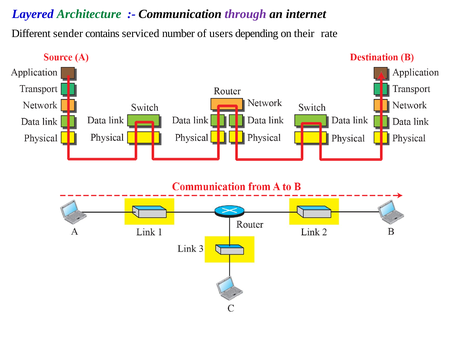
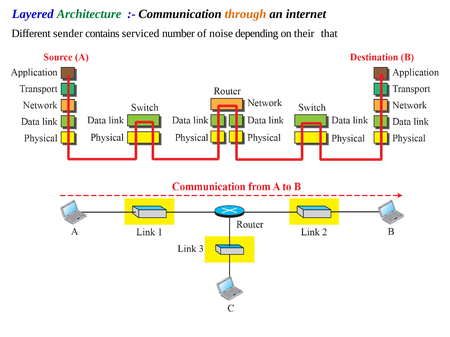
through colour: purple -> orange
users: users -> noise
rate: rate -> that
